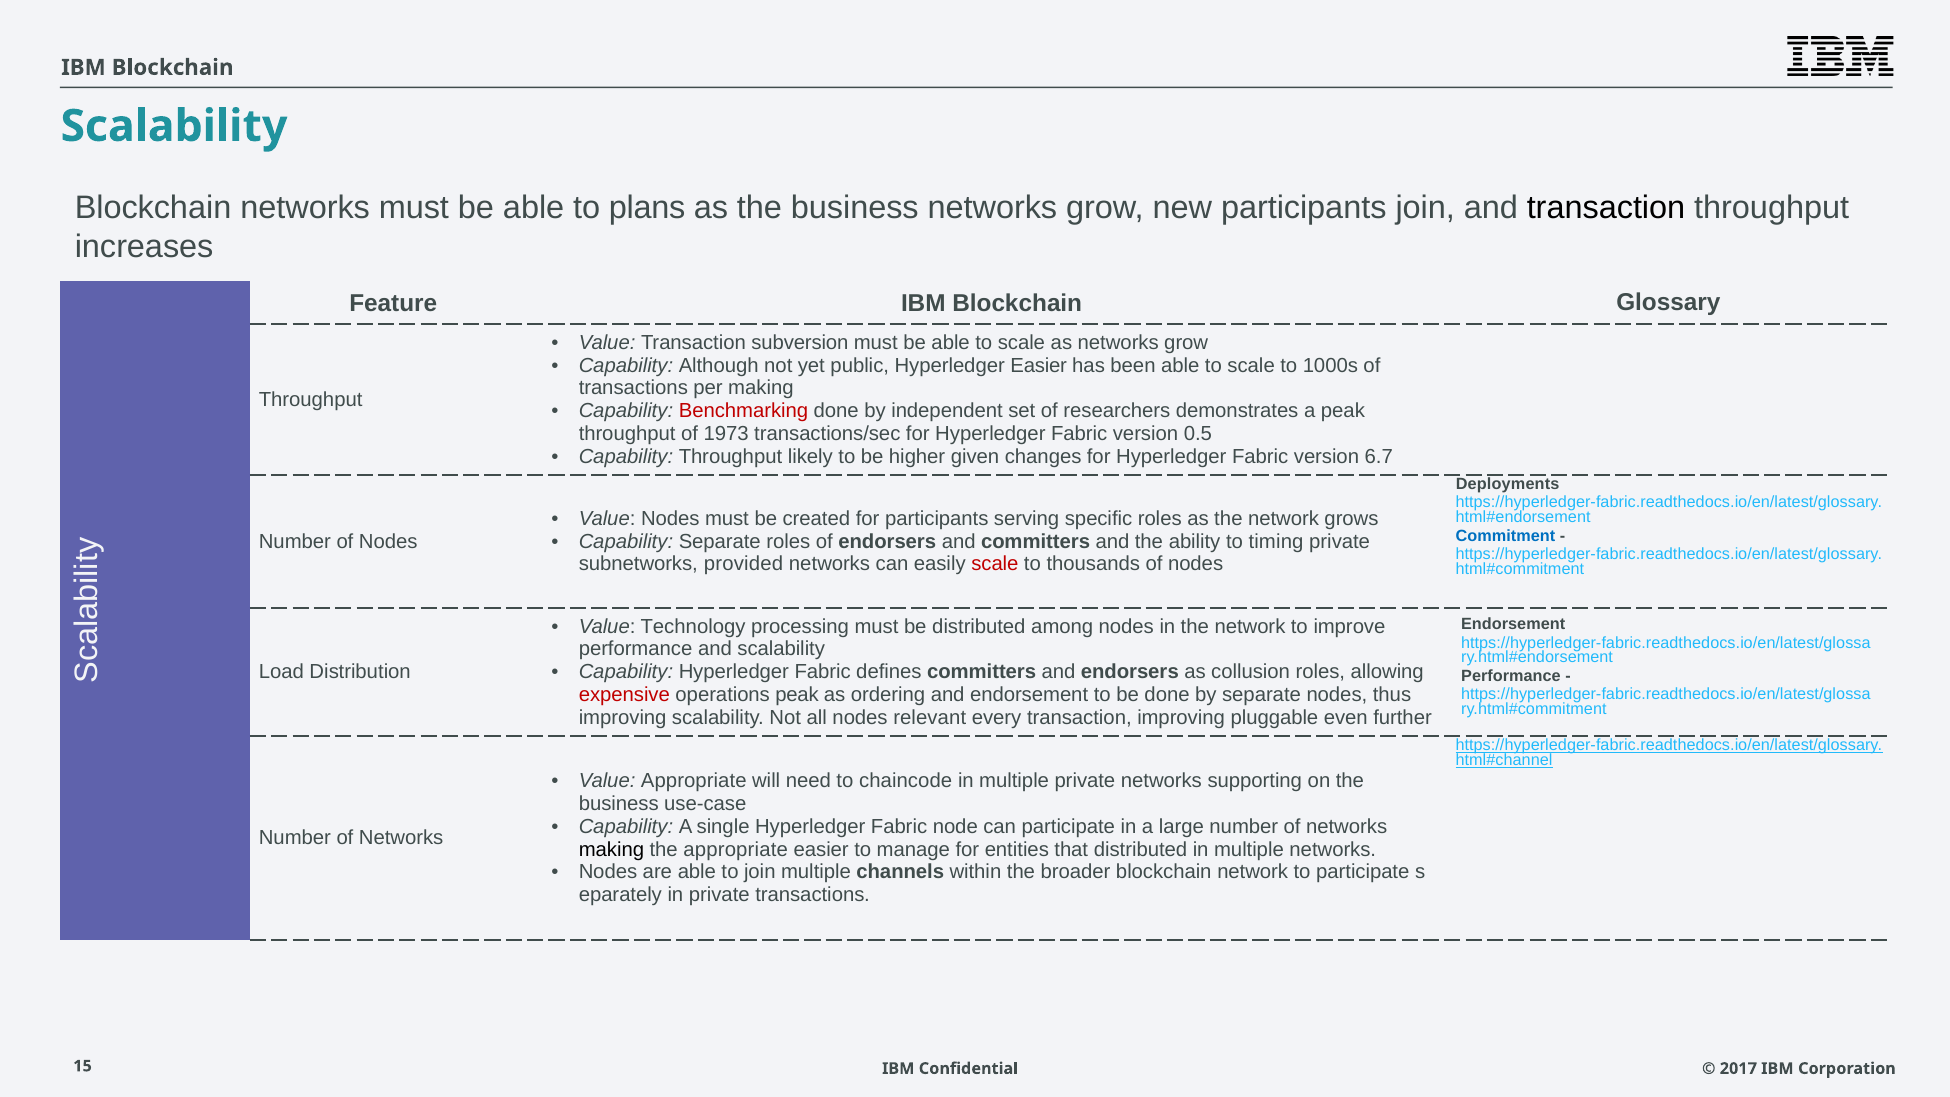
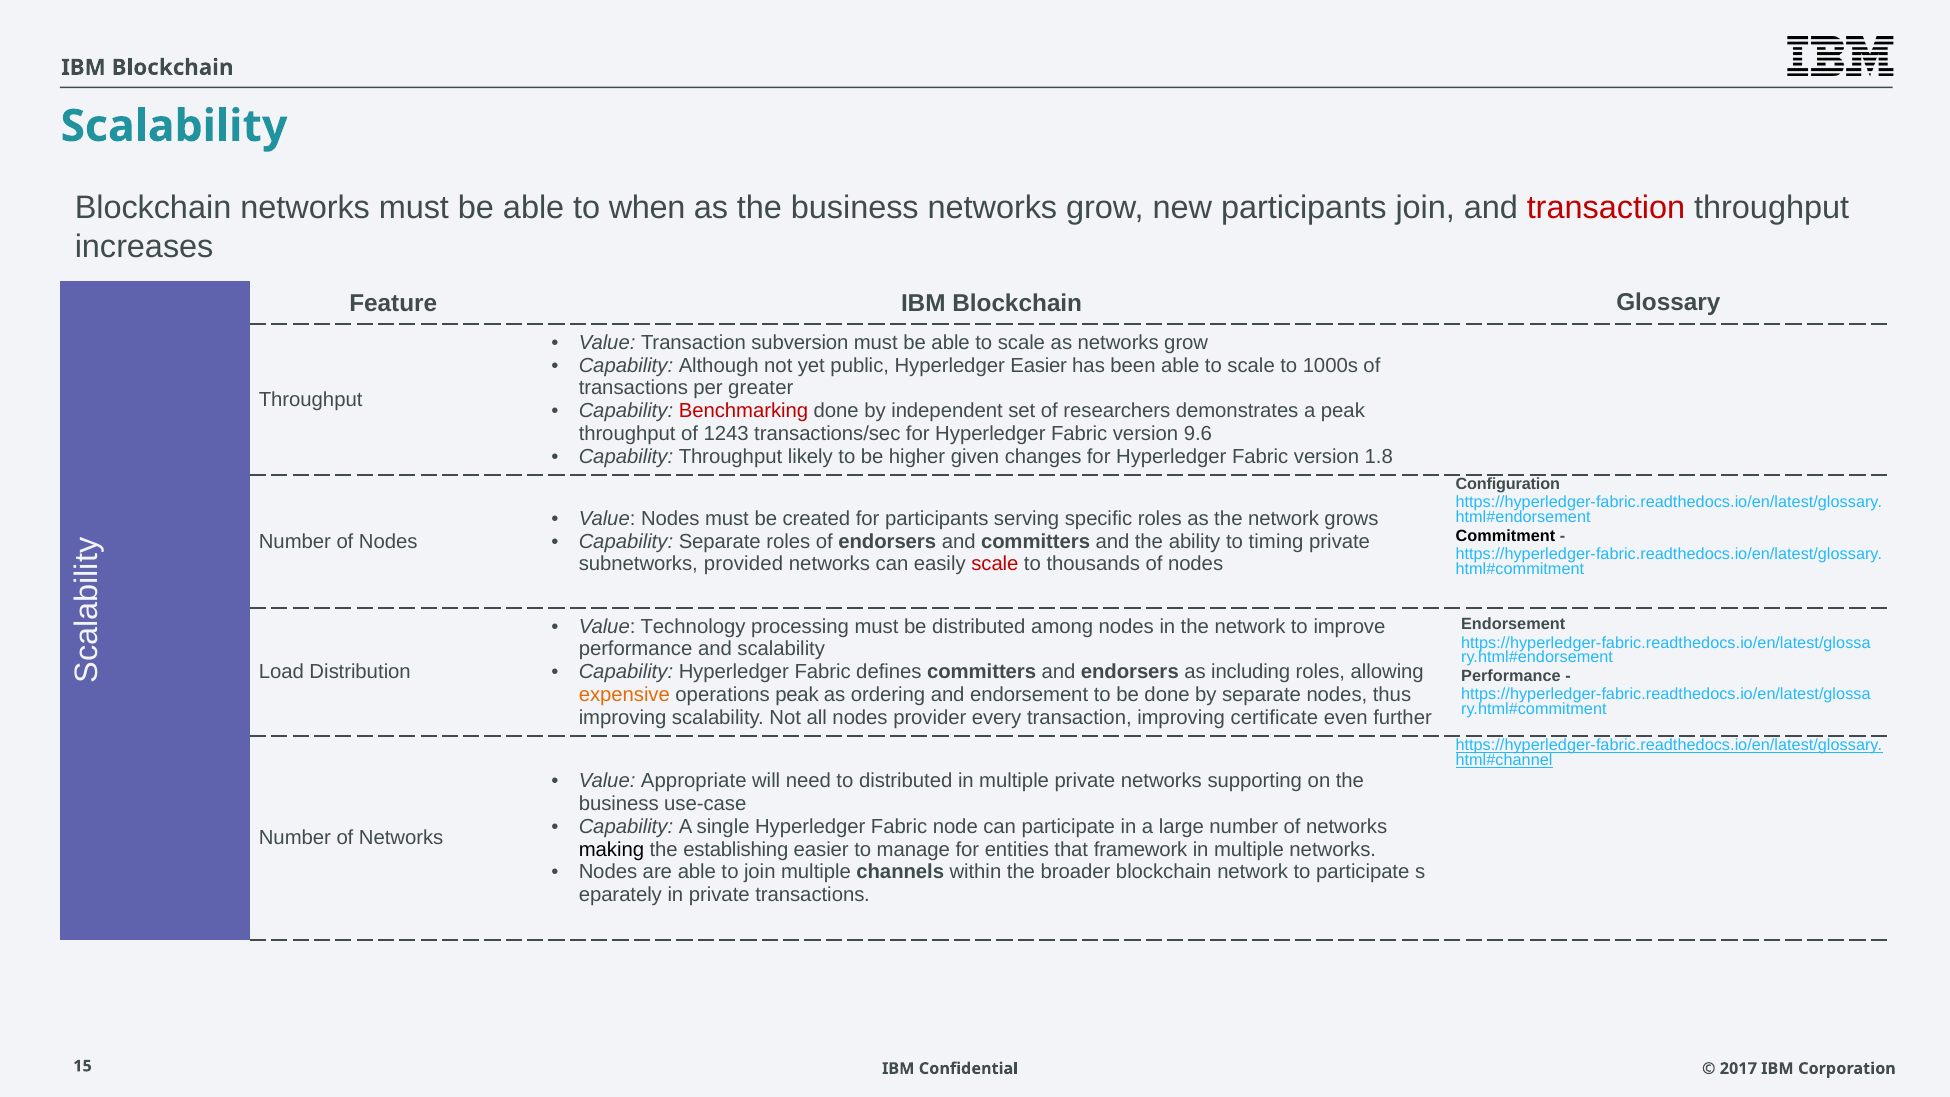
plans: plans -> when
transaction at (1606, 208) colour: black -> red
per making: making -> greater
1973: 1973 -> 1243
0.5: 0.5 -> 9.6
6.7: 6.7 -> 1.8
Deployments: Deployments -> Configuration
Commitment colour: blue -> black
collusion: collusion -> including
expensive colour: red -> orange
relevant: relevant -> provider
pluggable: pluggable -> certificate
to chaincode: chaincode -> distributed
the appropriate: appropriate -> establishing
that distributed: distributed -> framework
